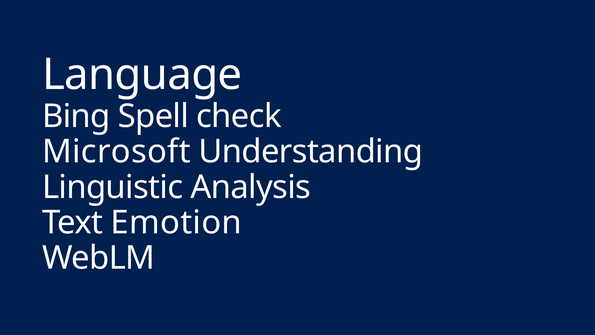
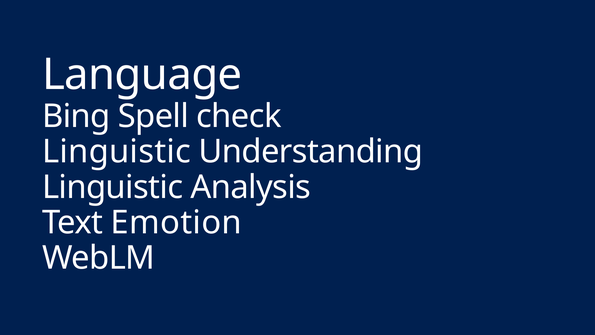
Microsoft at (116, 152): Microsoft -> Linguistic
